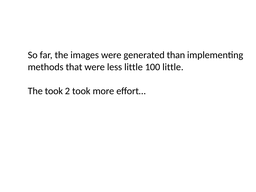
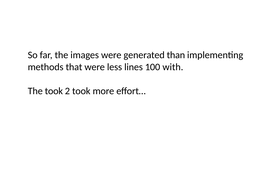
less little: little -> lines
100 little: little -> with
